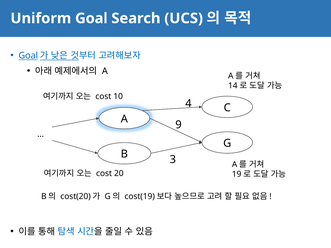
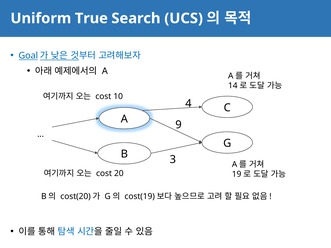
Uniform Goal: Goal -> True
